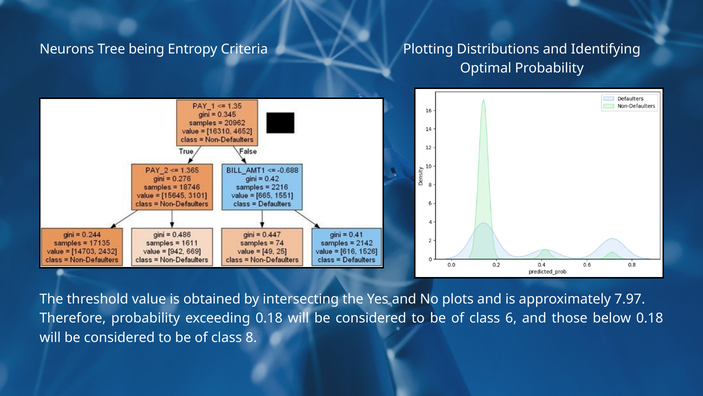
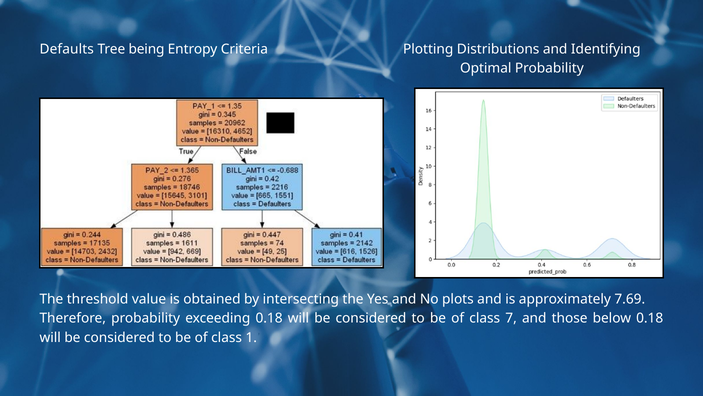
Neurons: Neurons -> Defaults
7.97: 7.97 -> 7.69
6: 6 -> 7
8: 8 -> 1
